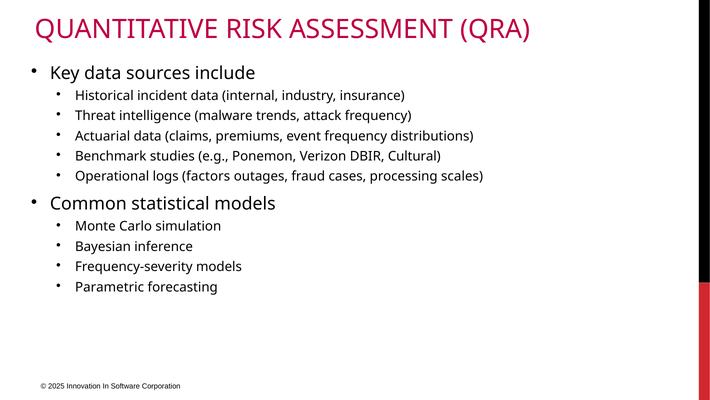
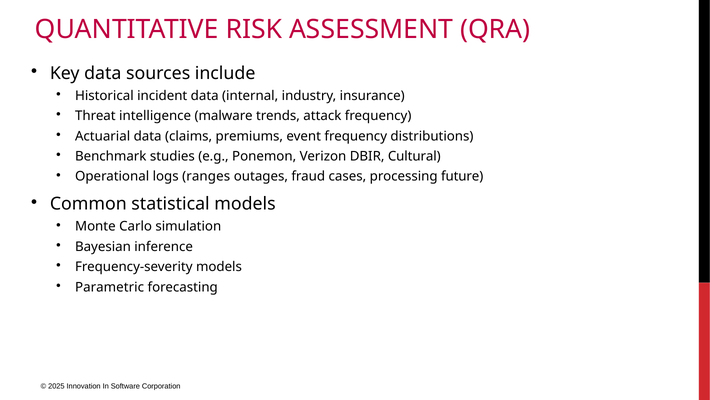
factors: factors -> ranges
scales: scales -> future
